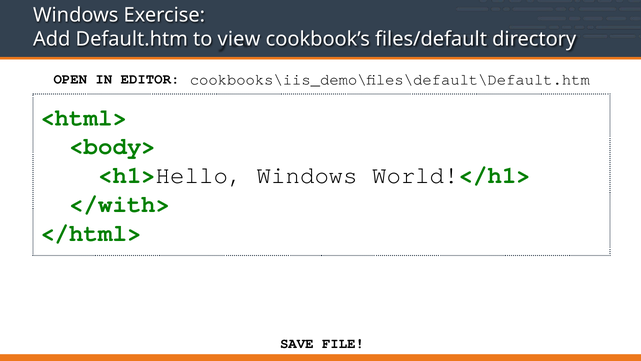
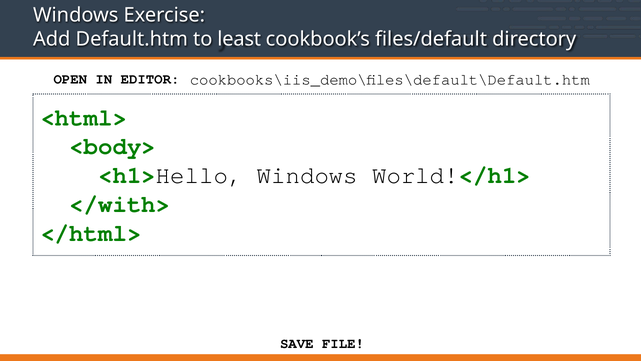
view: view -> least
